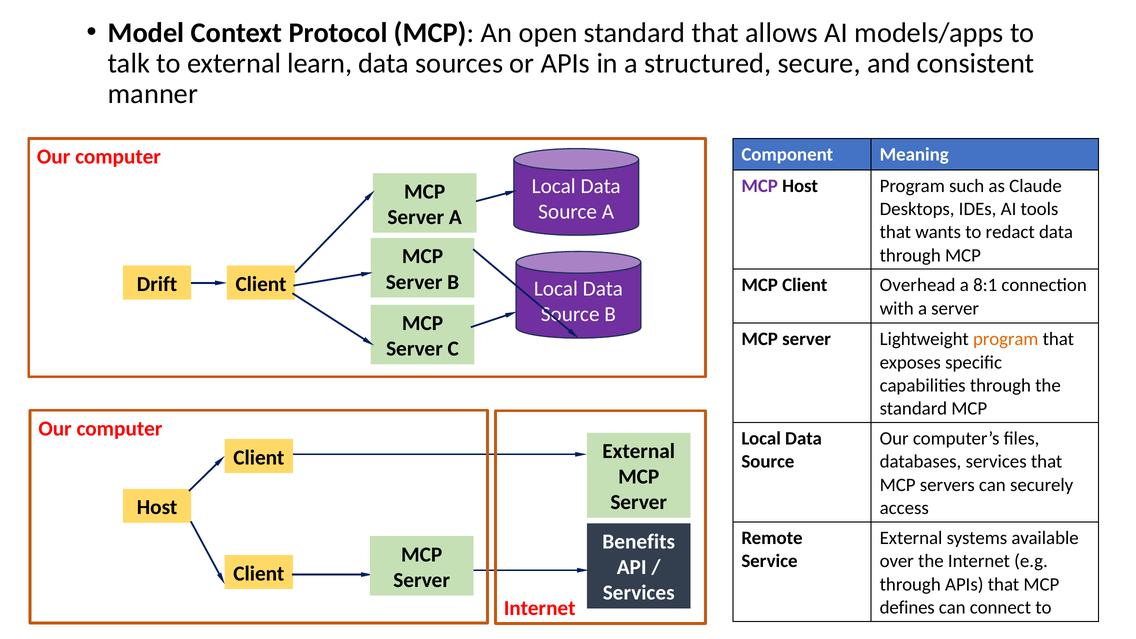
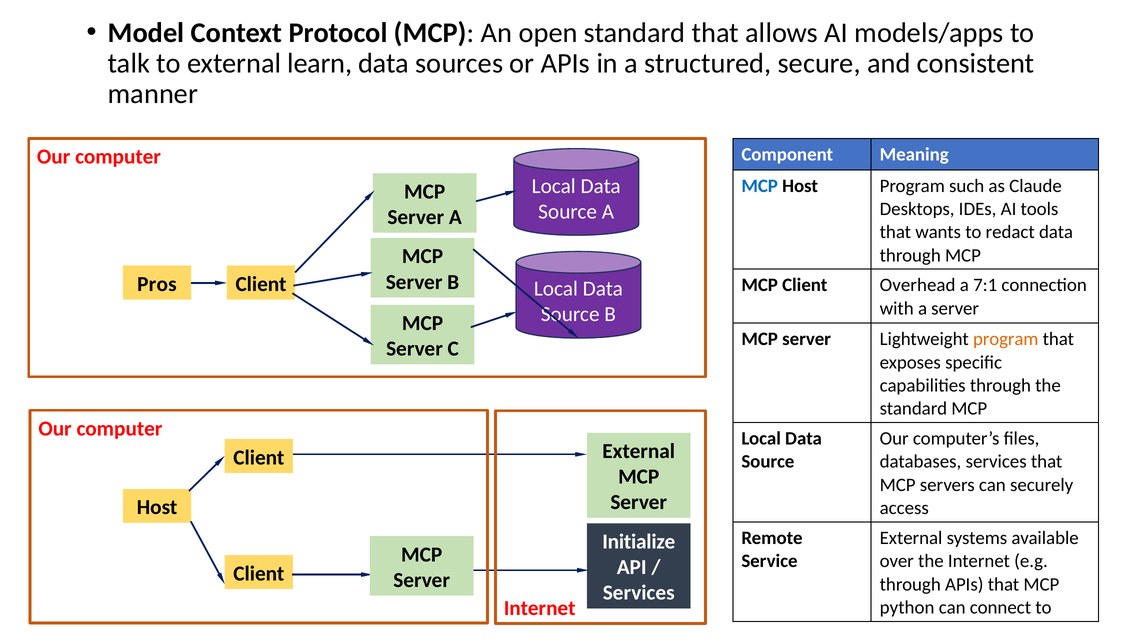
MCP at (760, 186) colour: purple -> blue
Drift: Drift -> Pros
8:1: 8:1 -> 7:1
Benefits: Benefits -> Initialize
defines: defines -> python
